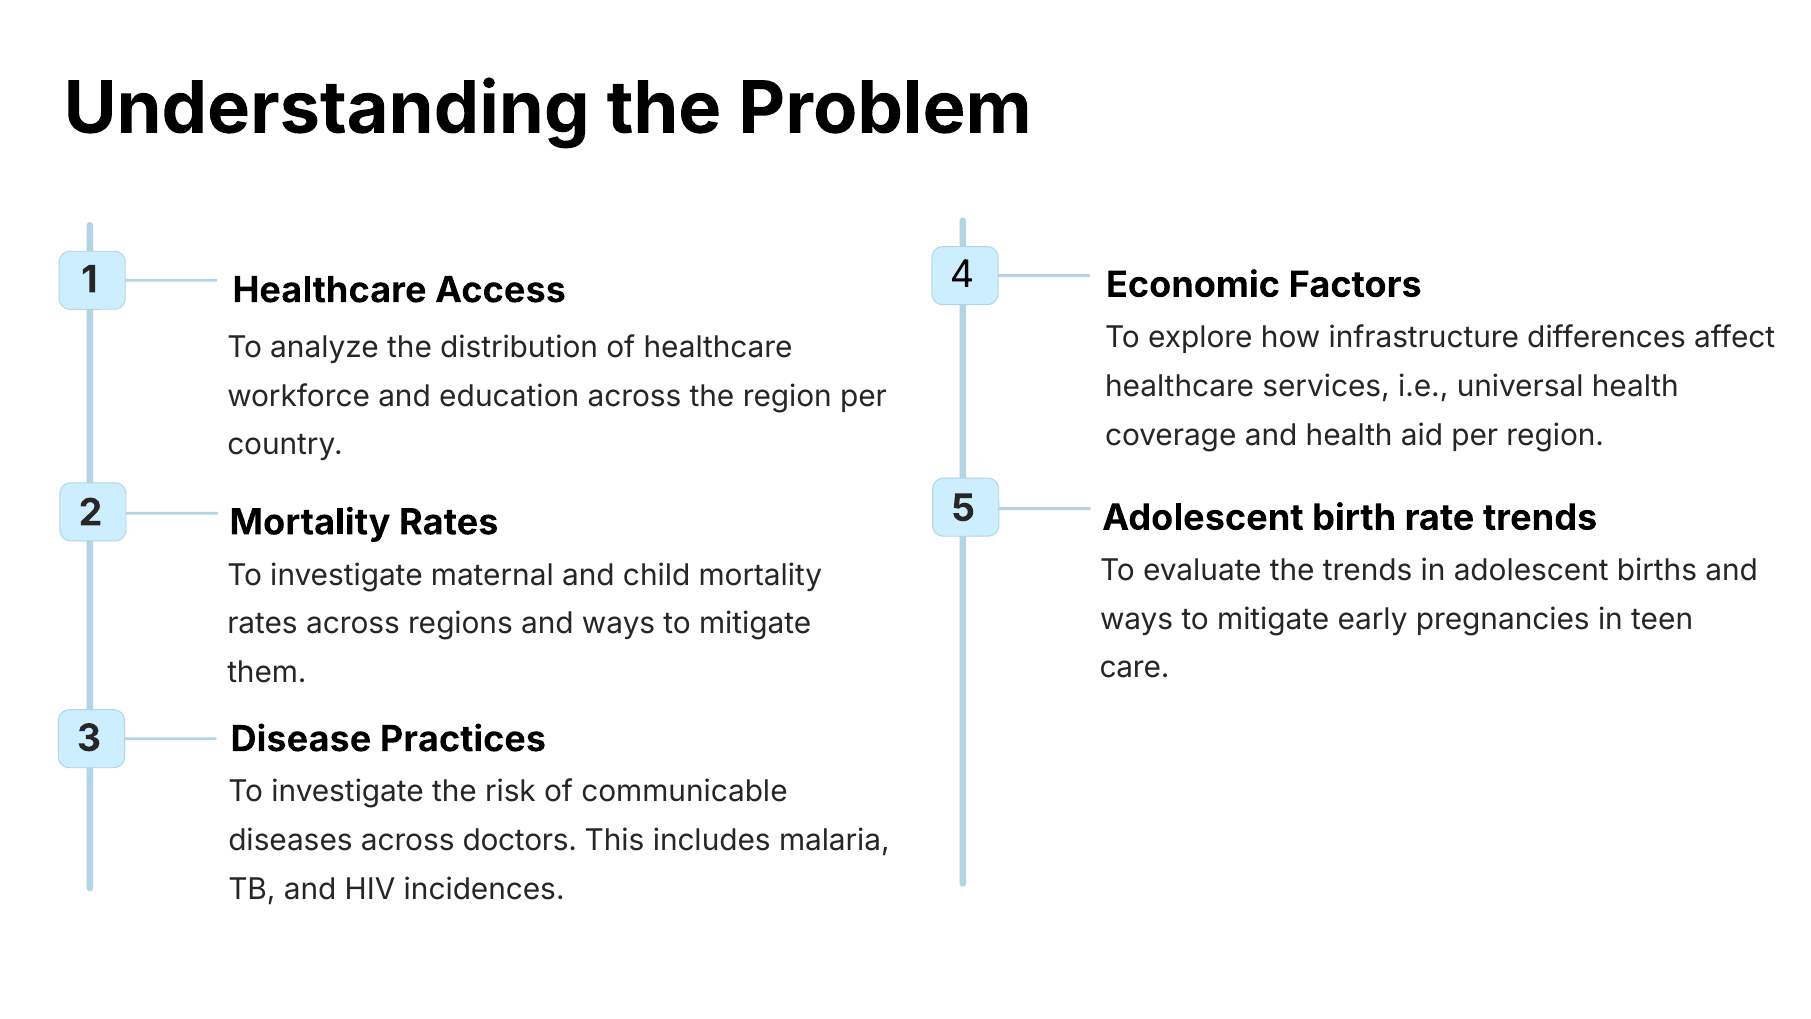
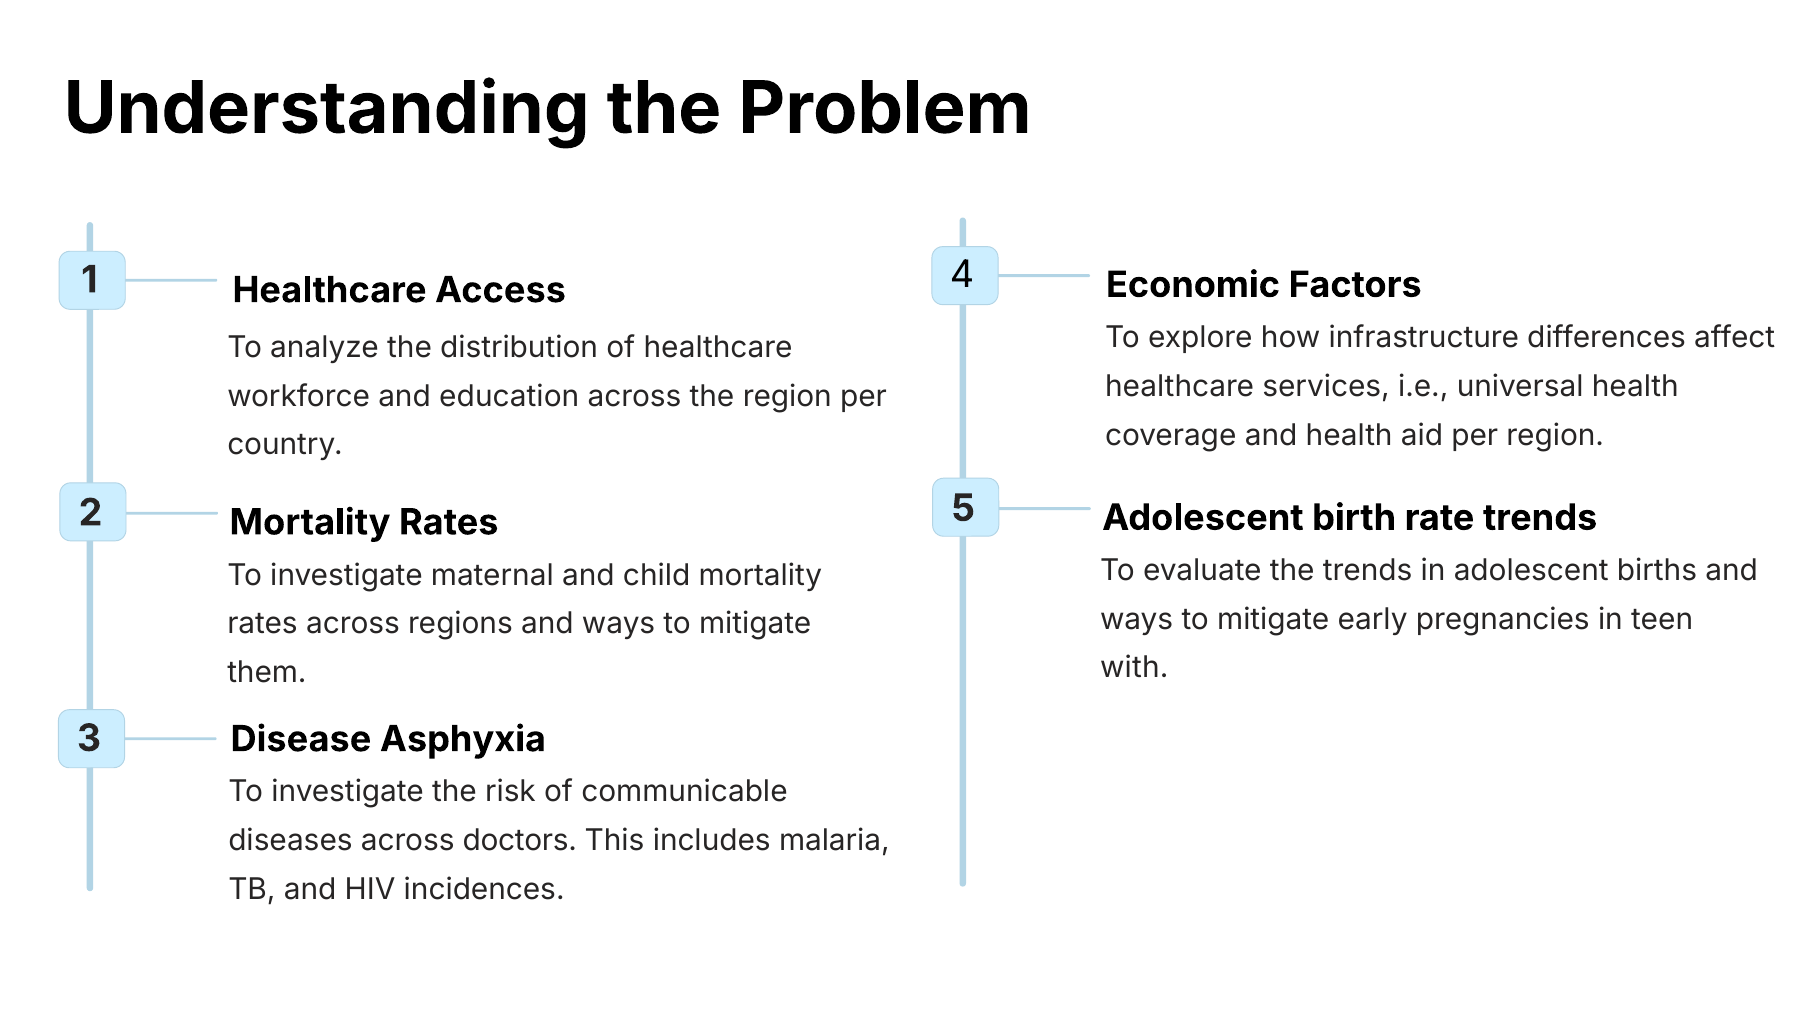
care: care -> with
Practices: Practices -> Asphyxia
